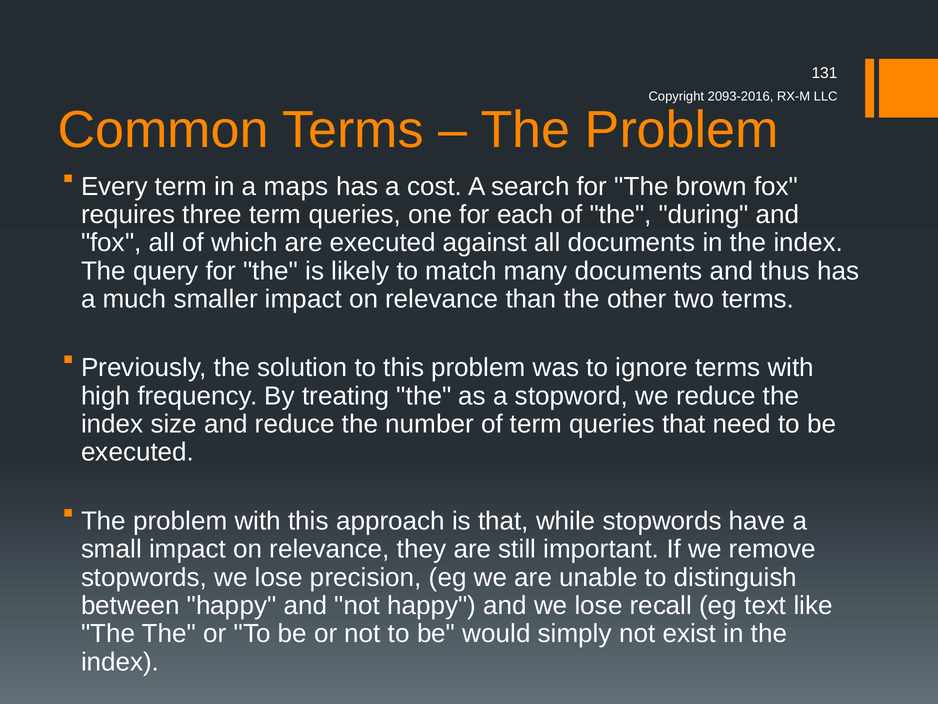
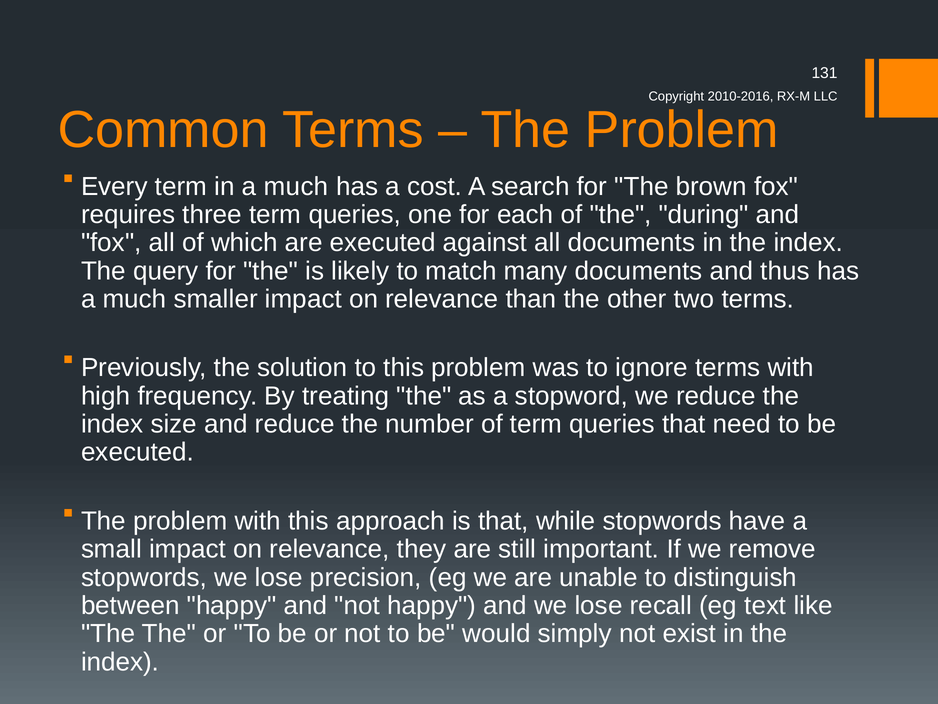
2093-2016: 2093-2016 -> 2010-2016
in a maps: maps -> much
